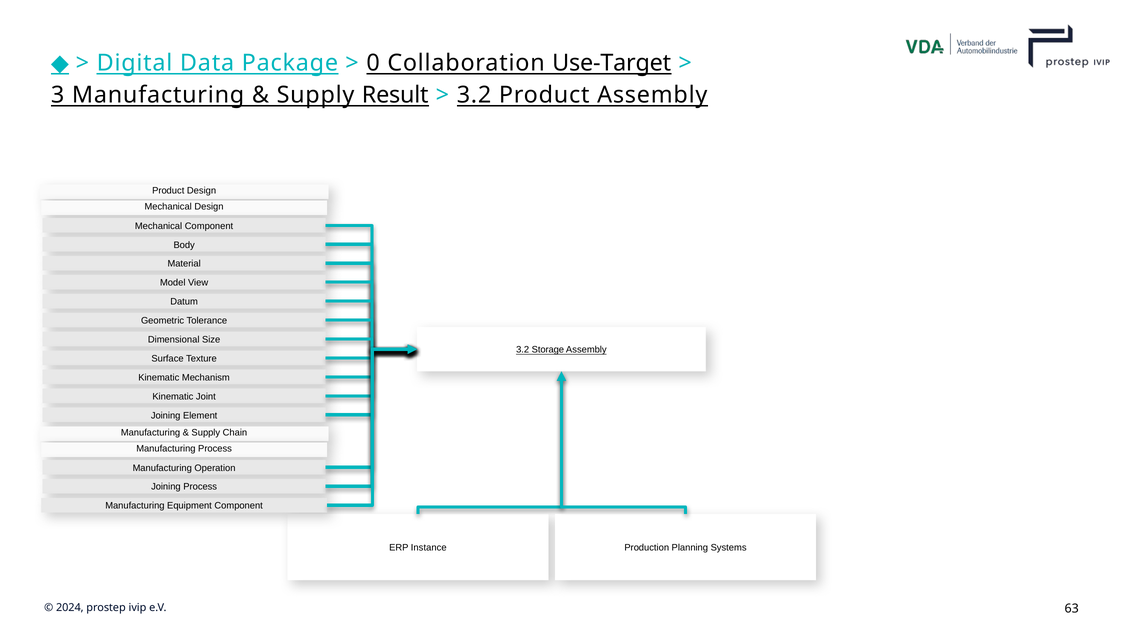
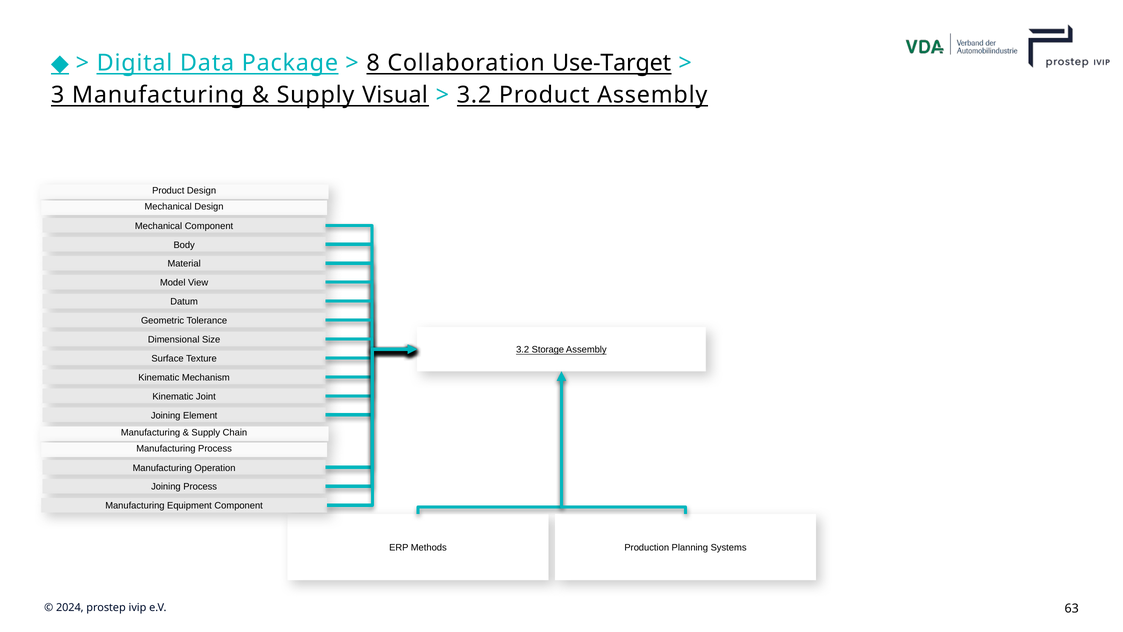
0: 0 -> 8
Result: Result -> Visual
Instance: Instance -> Methods
